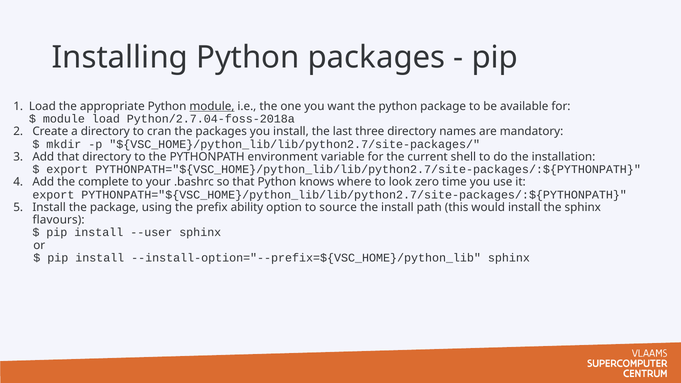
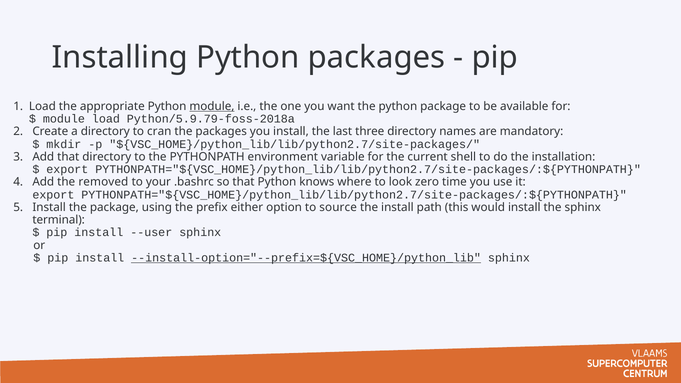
Python/2.7.04-foss-2018a: Python/2.7.04-foss-2018a -> Python/5.9.79-foss-2018a
complete: complete -> removed
ability: ability -> either
flavours: flavours -> terminal
--install-option="--prefix=${VSC_HOME}/python_lib underline: none -> present
